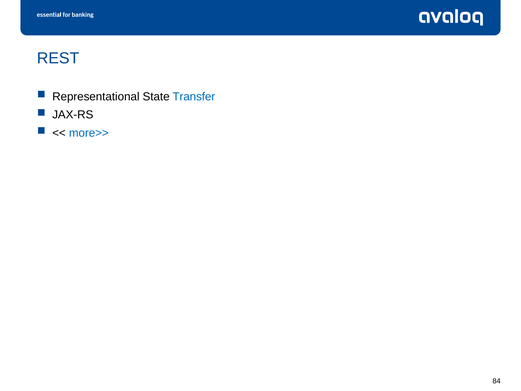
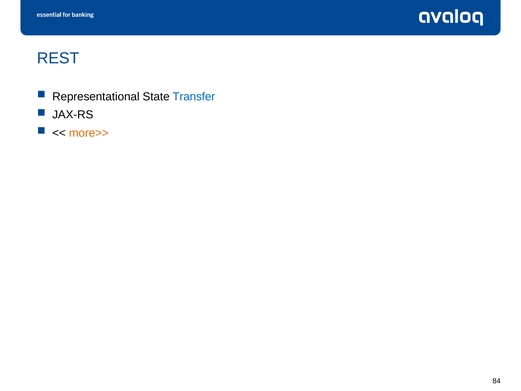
more>> colour: blue -> orange
